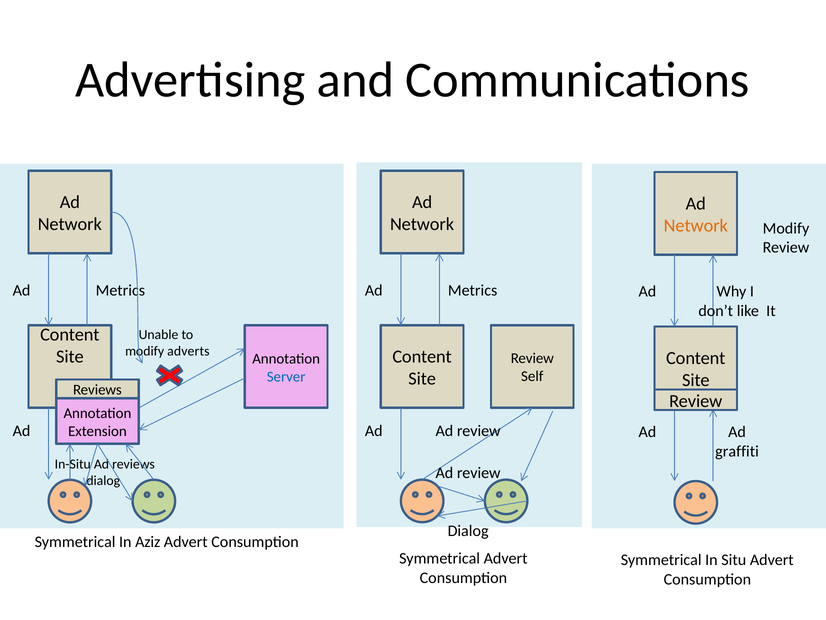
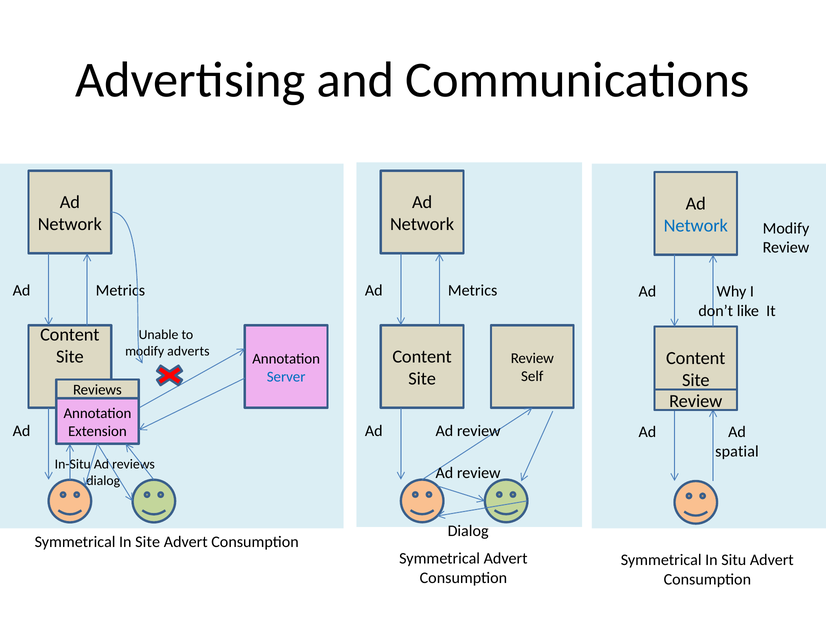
Network at (696, 226) colour: orange -> blue
graffiti: graffiti -> spatial
In Aziz: Aziz -> Site
